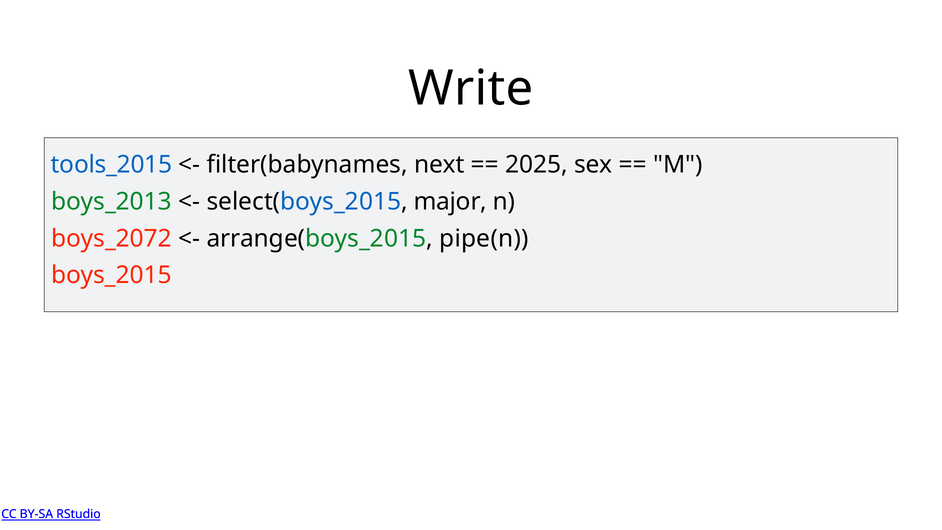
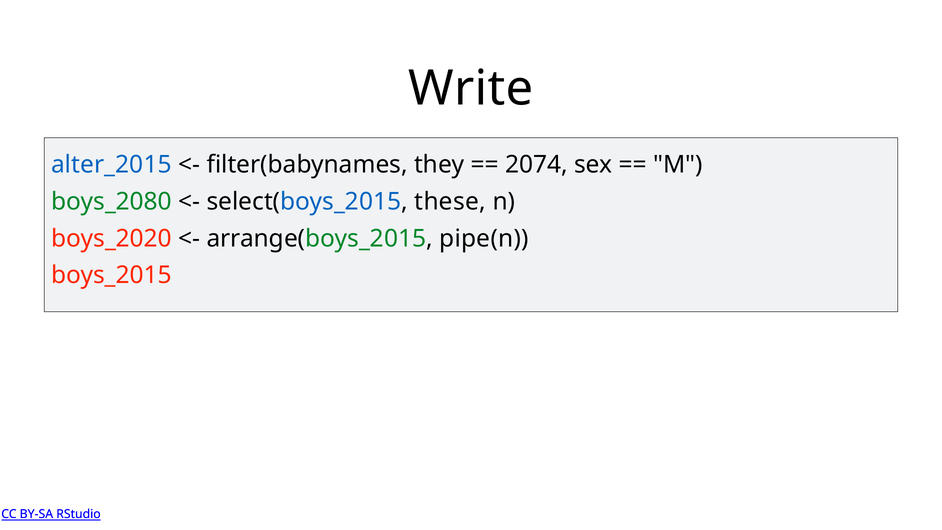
tools_2015: tools_2015 -> alter_2015
next: next -> they
2025: 2025 -> 2074
boys_2013: boys_2013 -> boys_2080
major: major -> these
boys_2072: boys_2072 -> boys_2020
